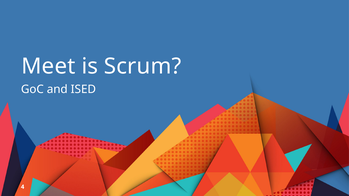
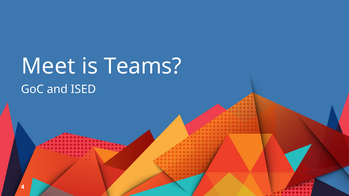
Scrum: Scrum -> Teams
